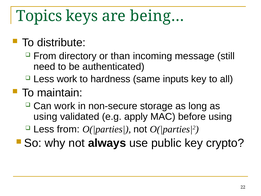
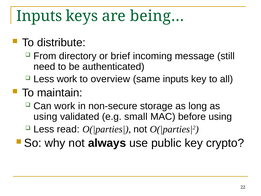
Topics at (39, 16): Topics -> Inputs
than: than -> brief
hardness: hardness -> overview
apply: apply -> small
Less from: from -> read
